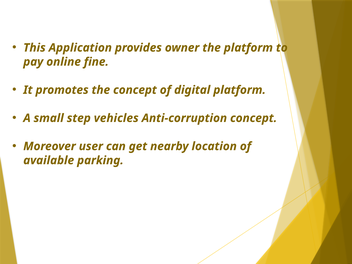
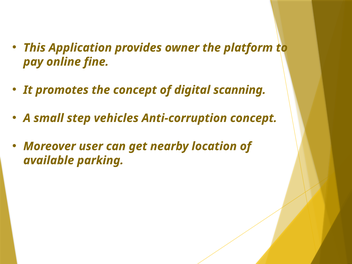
digital platform: platform -> scanning
